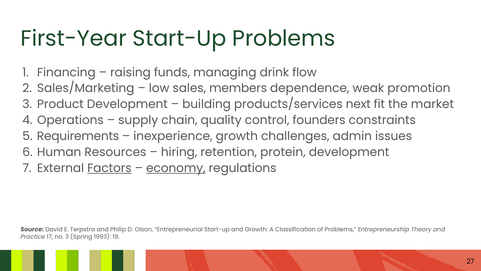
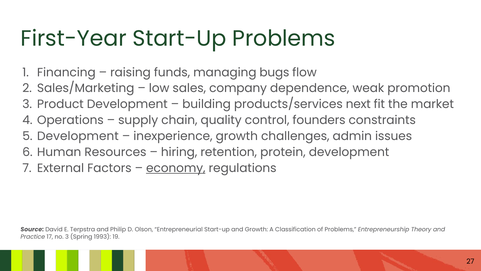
drink: drink -> bugs
members: members -> company
Requirements at (78, 136): Requirements -> Development
Factors underline: present -> none
